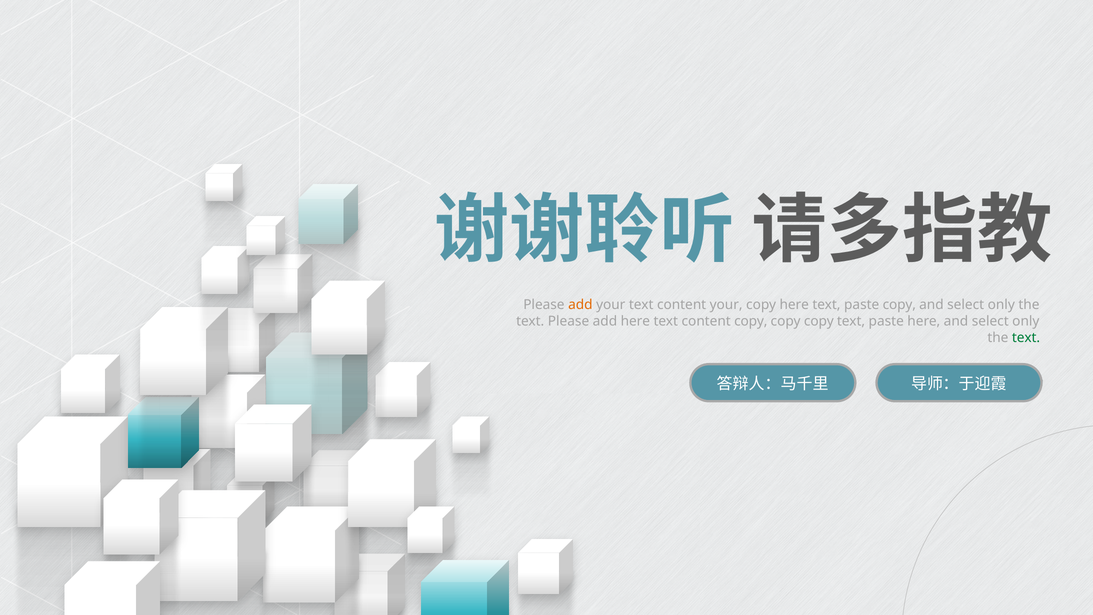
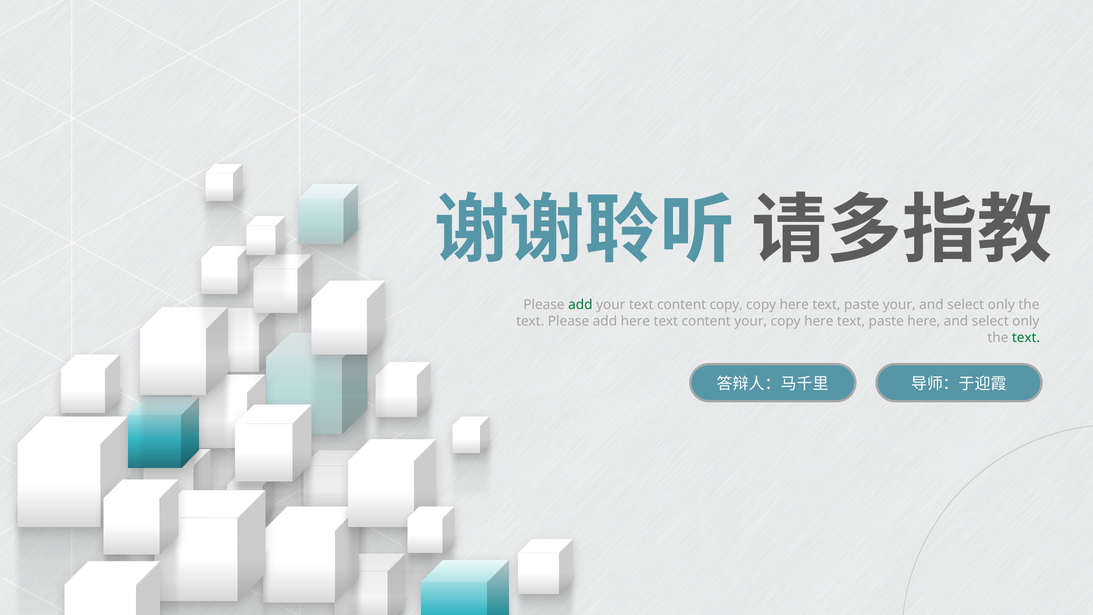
add at (580, 305) colour: orange -> green
content your: your -> copy
paste copy: copy -> your
content copy: copy -> your
copy at (819, 321): copy -> here
